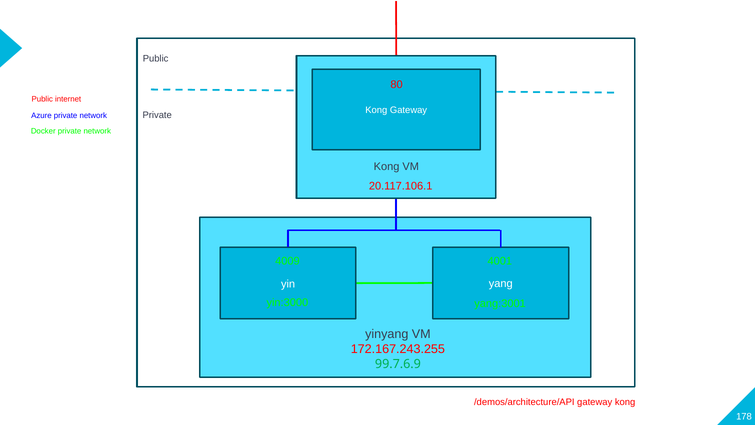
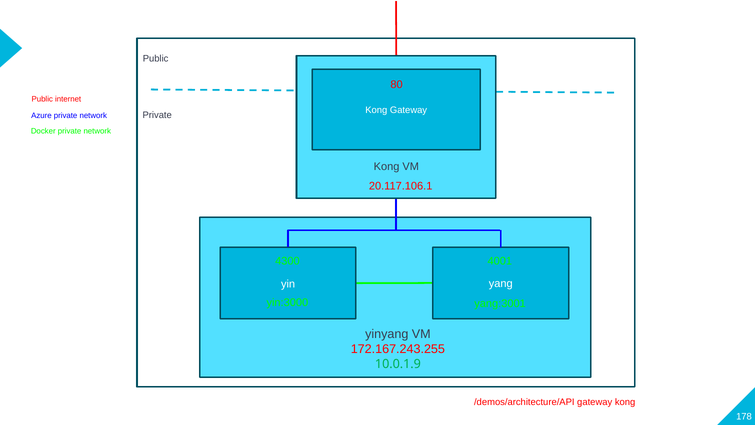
4009: 4009 -> 4300
99.7.6.9: 99.7.6.9 -> 10.0.1.9
